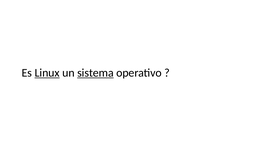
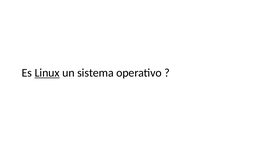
sistema underline: present -> none
